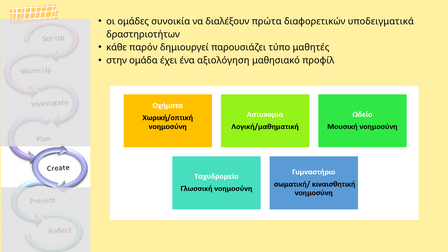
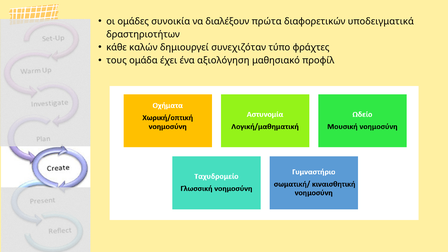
παρόν: παρόν -> καλών
παρουσιάζει: παρουσιάζει -> συνεχιζόταν
μαθητές: μαθητές -> φράχτες
στην: στην -> τους
